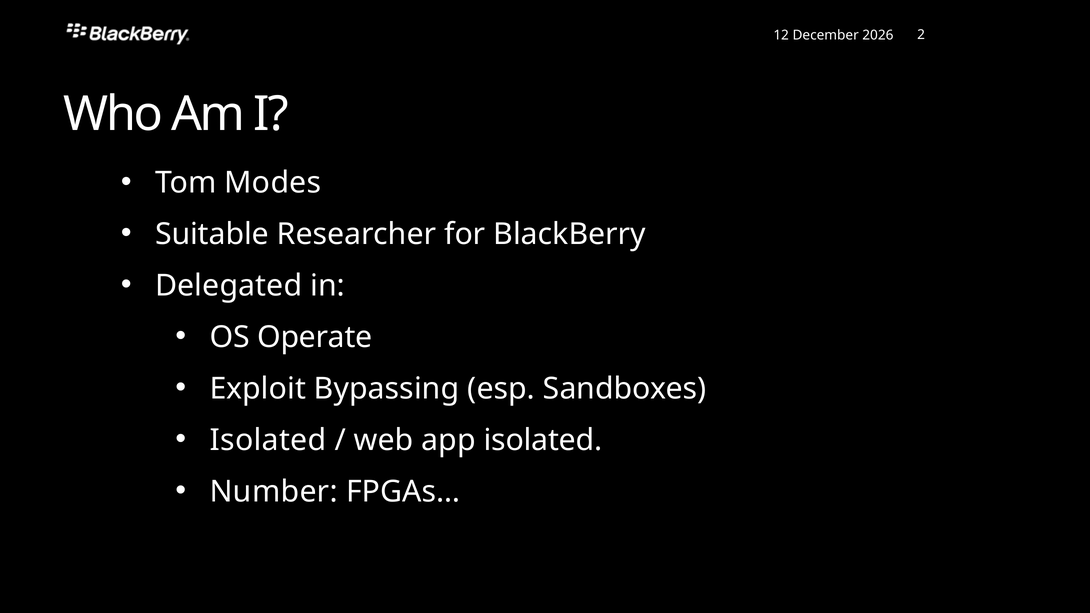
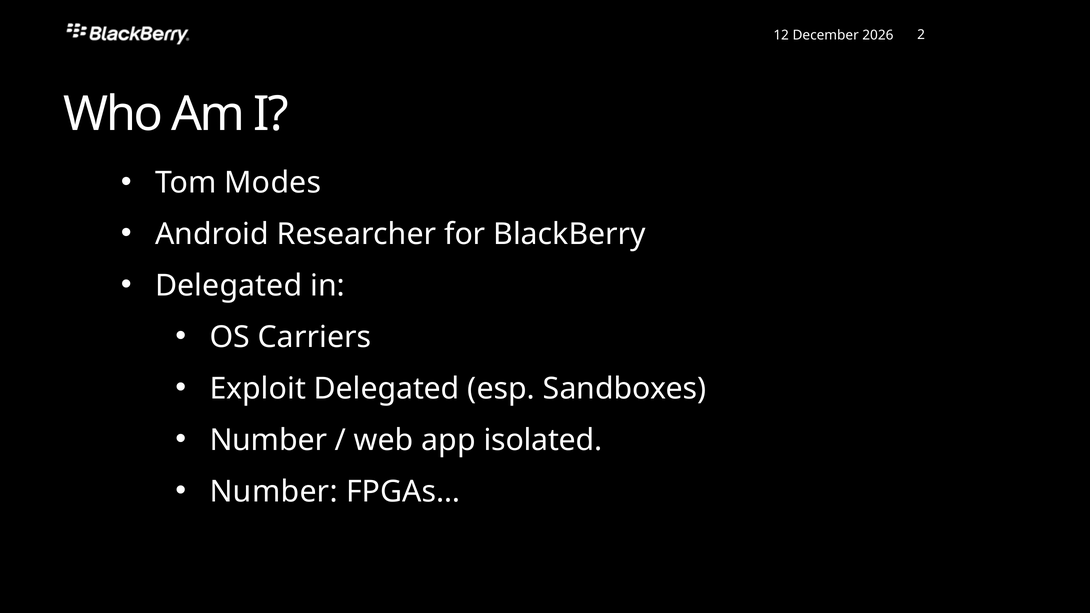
Suitable: Suitable -> Android
Operate: Operate -> Carriers
Exploit Bypassing: Bypassing -> Delegated
Isolated at (268, 440): Isolated -> Number
